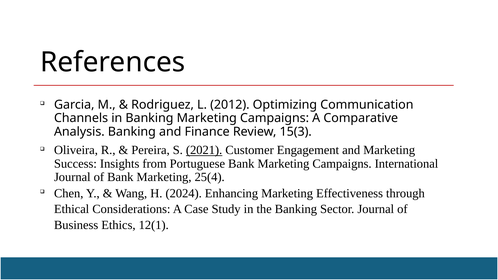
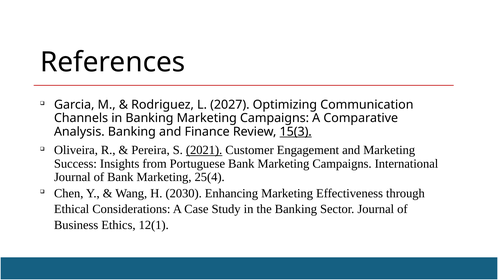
2012: 2012 -> 2027
15(3 underline: none -> present
2024: 2024 -> 2030
